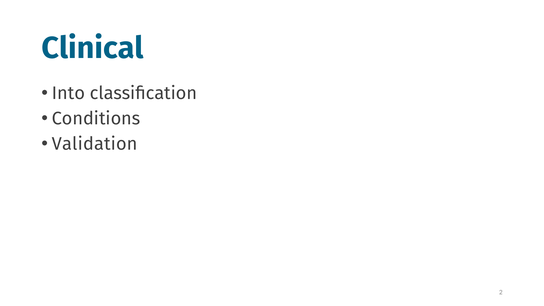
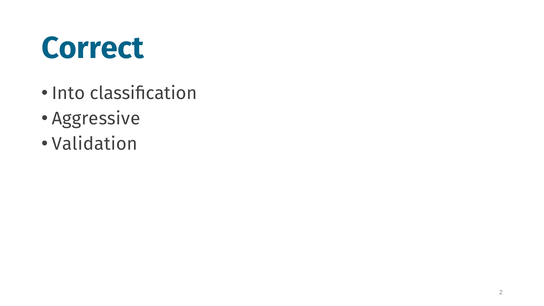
Clinical: Clinical -> Correct
Conditions: Conditions -> Aggressive
